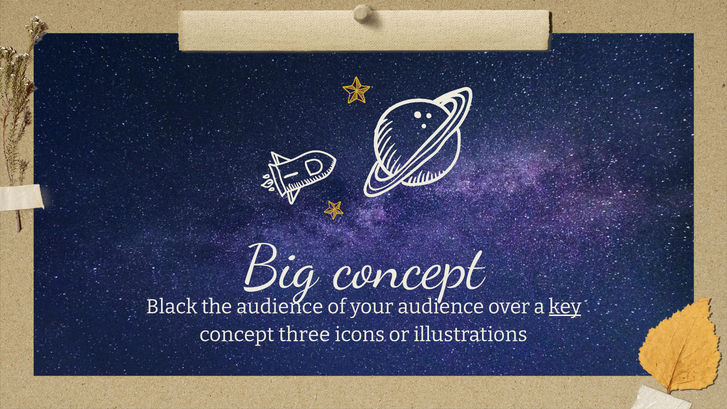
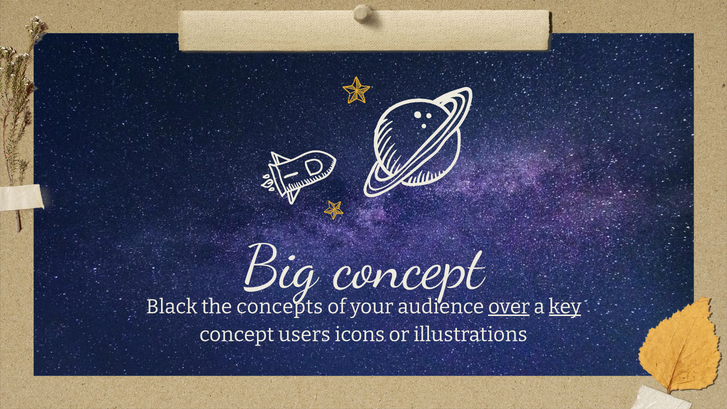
the audience: audience -> concepts
over underline: none -> present
three: three -> users
